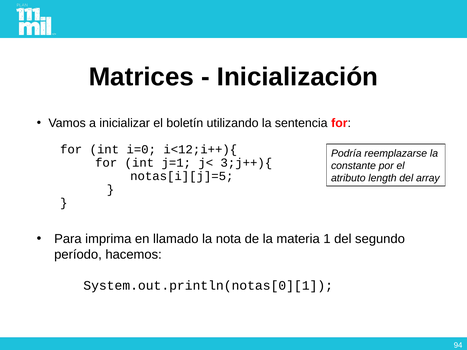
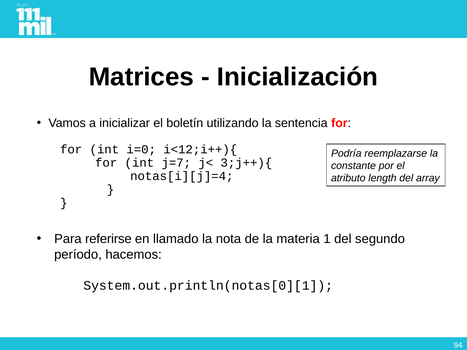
j=1: j=1 -> j=7
notas[i][j]=5: notas[i][j]=5 -> notas[i][j]=4
imprima: imprima -> referirse
